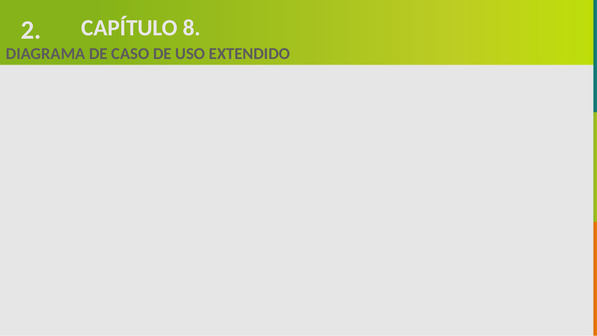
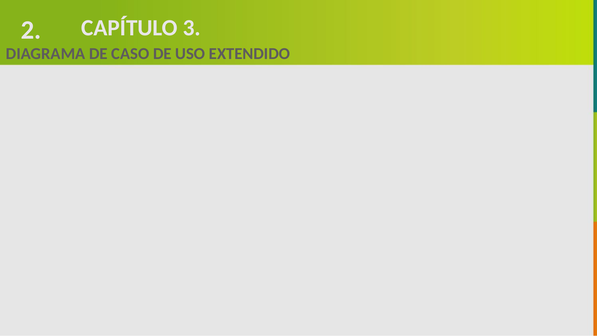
8: 8 -> 3
